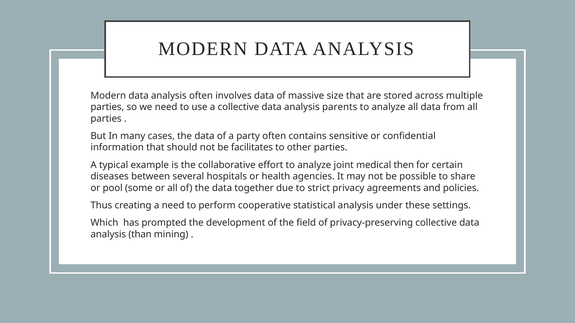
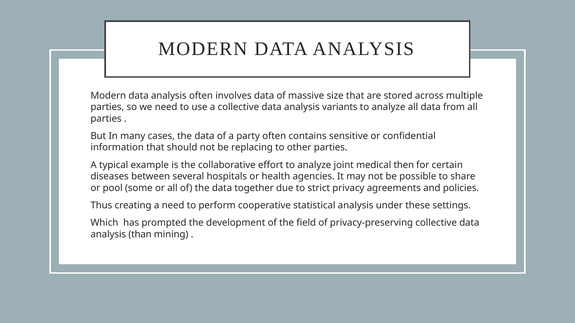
parents: parents -> variants
facilitates: facilitates -> replacing
